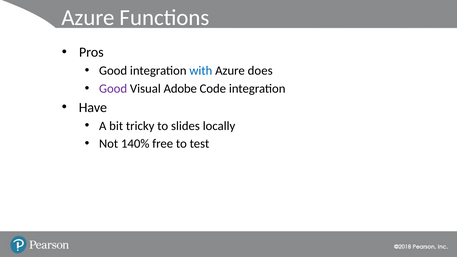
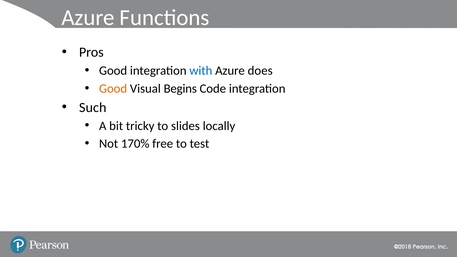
Good at (113, 89) colour: purple -> orange
Adobe: Adobe -> Begins
Have: Have -> Such
140%: 140% -> 170%
